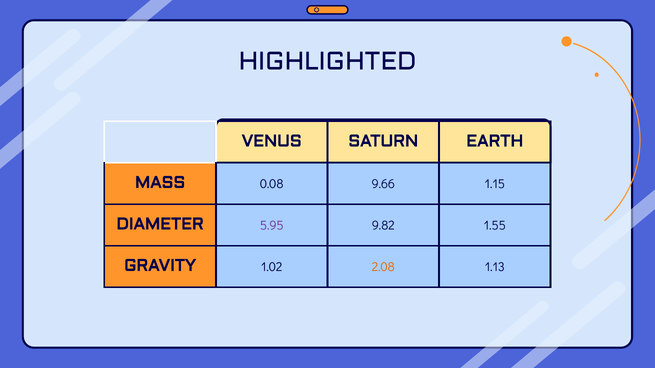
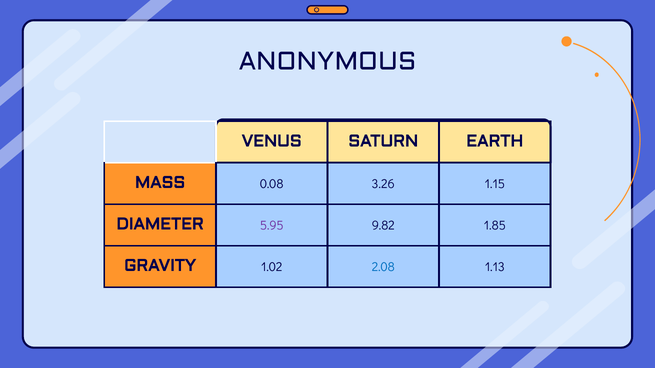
HIGHLIGHTED: HIGHLIGHTED -> ANONYMOUS
9.66: 9.66 -> 3.26
1.55: 1.55 -> 1.85
2.08 colour: orange -> blue
